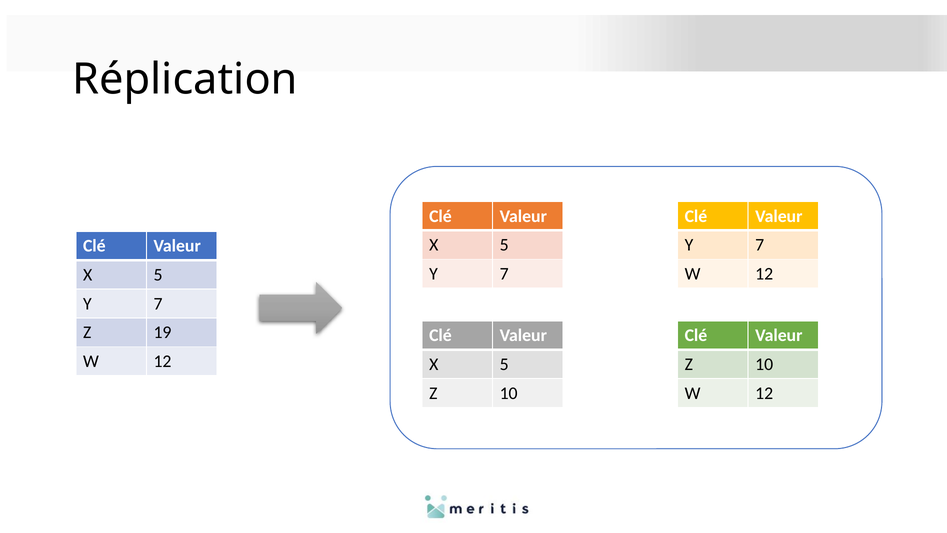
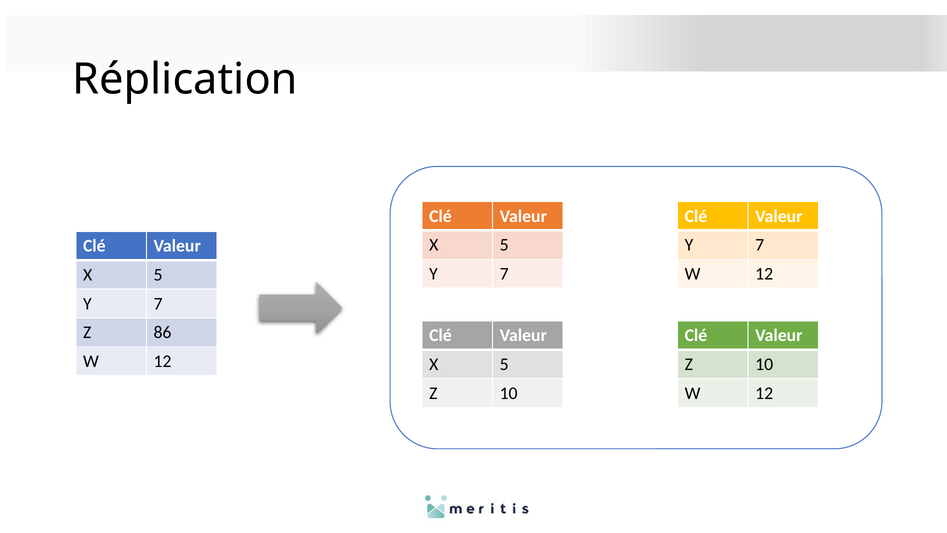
19: 19 -> 86
